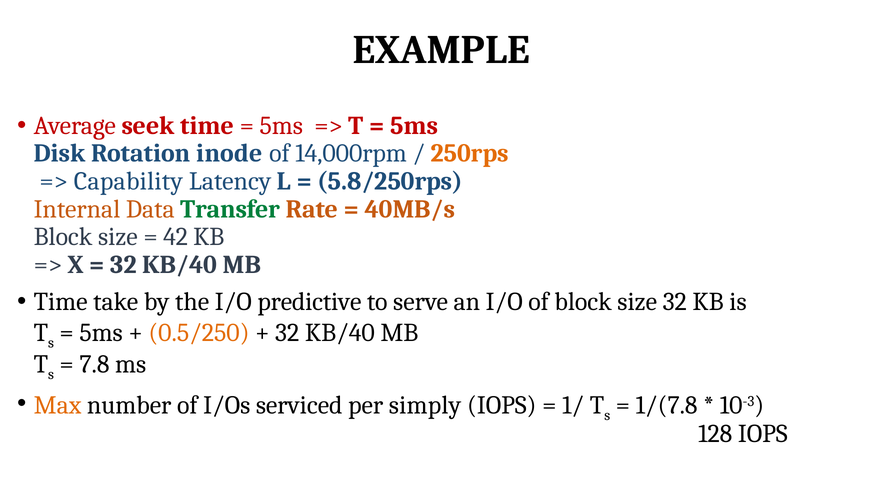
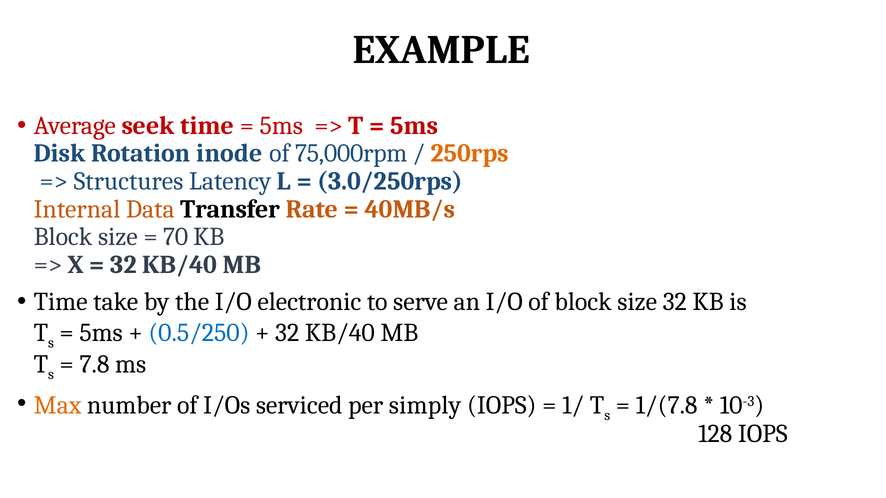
14,000rpm: 14,000rpm -> 75,000rpm
Capability: Capability -> Structures
5.8/250rps: 5.8/250rps -> 3.0/250rps
Transfer colour: green -> black
42: 42 -> 70
predictive: predictive -> electronic
0.5/250 colour: orange -> blue
